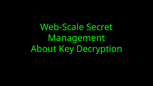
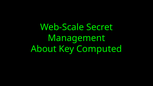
Decryption: Decryption -> Computed
